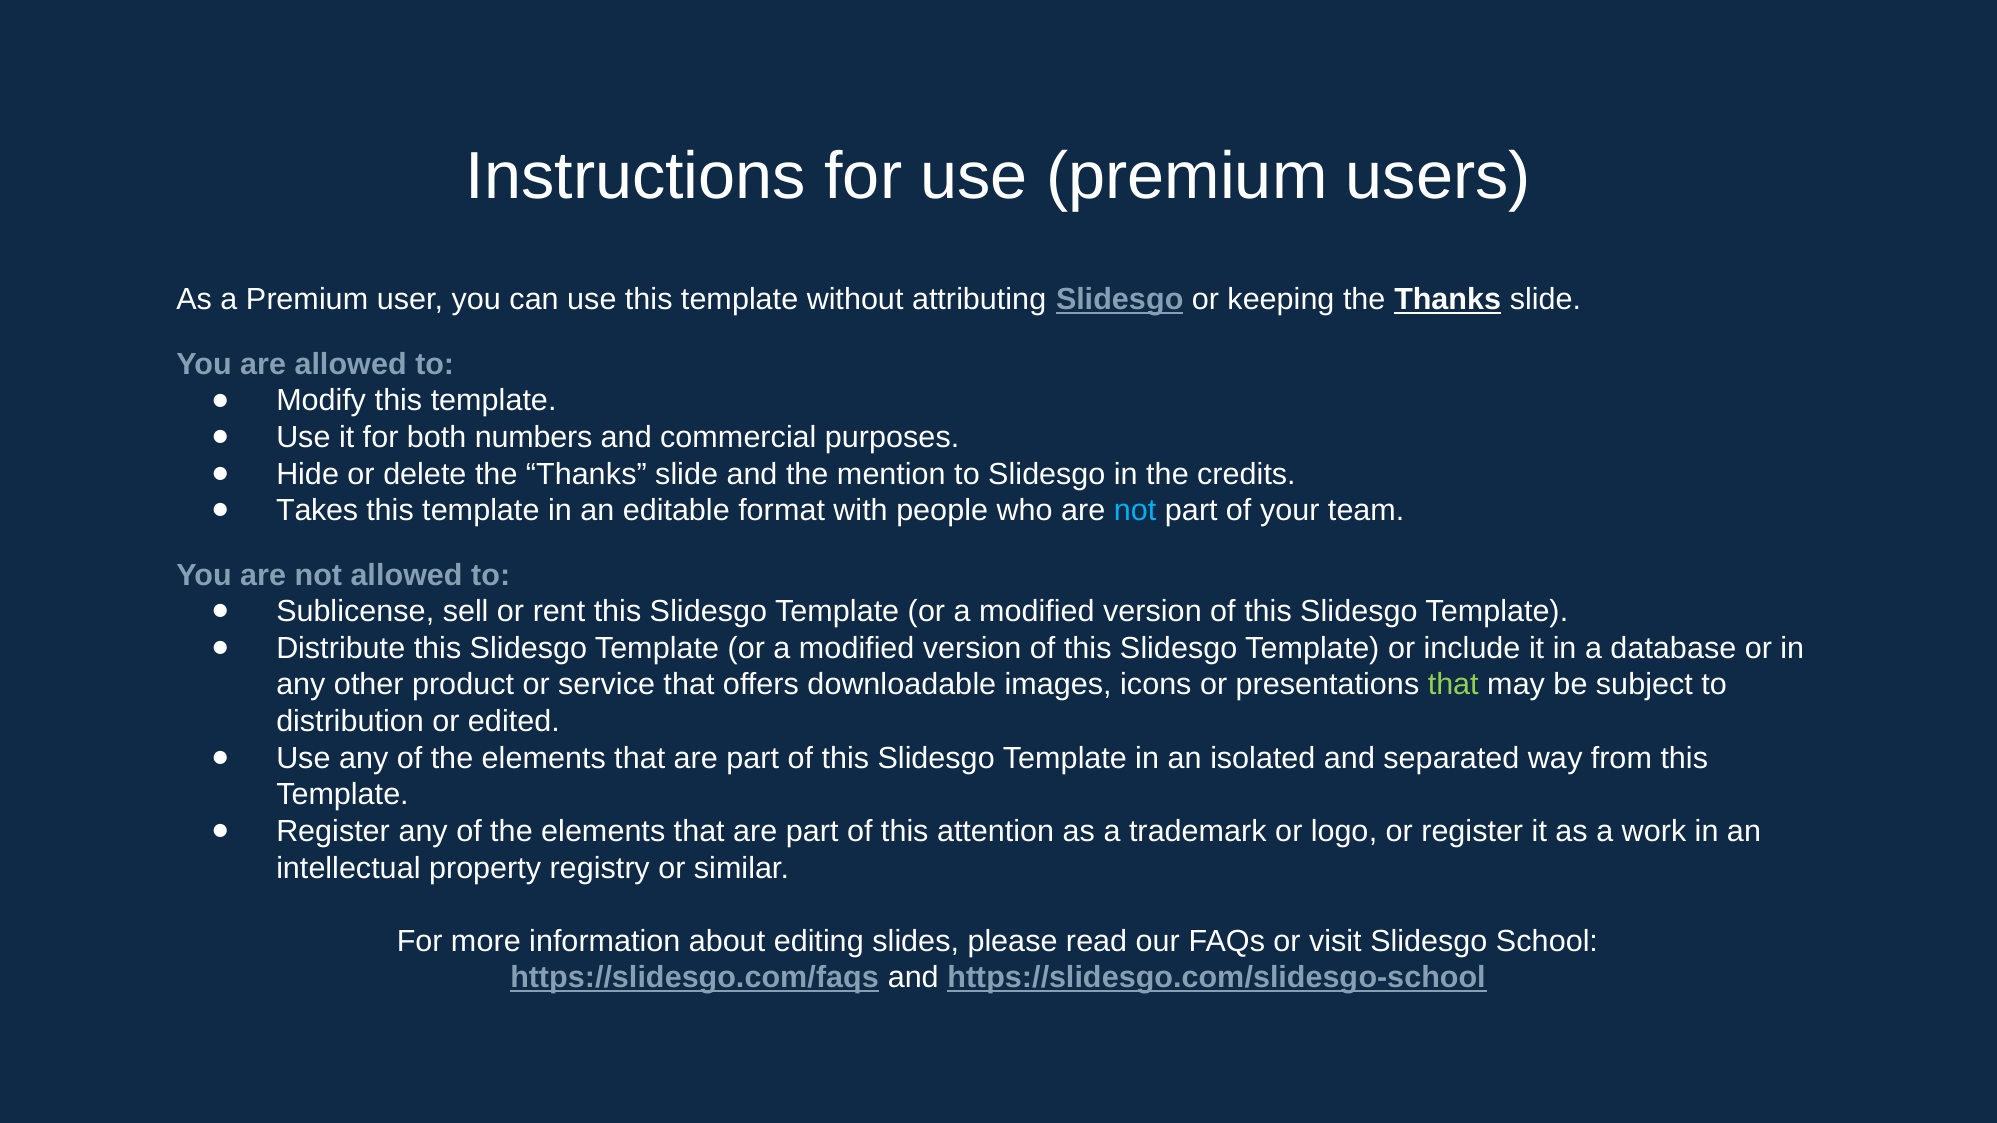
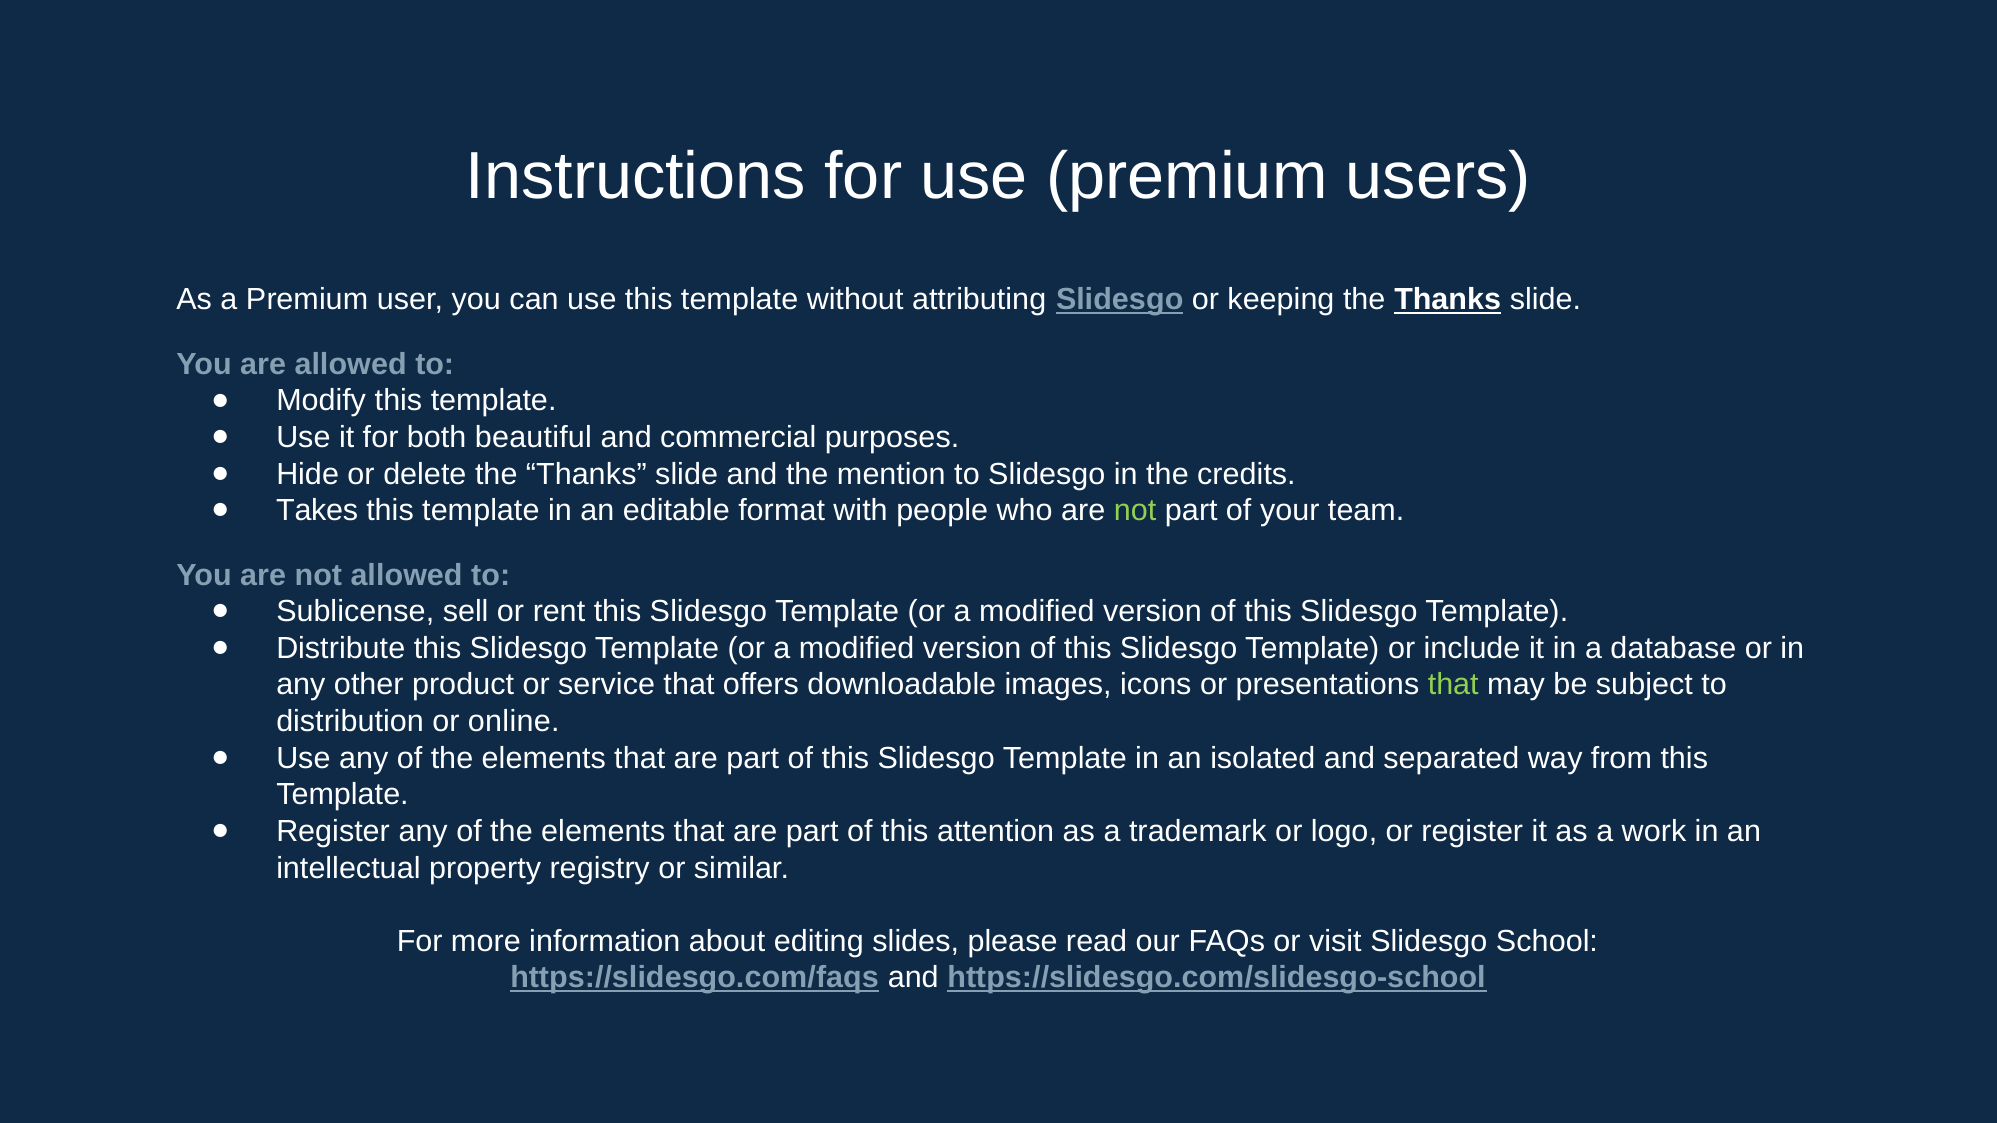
numbers: numbers -> beautiful
not at (1135, 511) colour: light blue -> light green
edited: edited -> online
